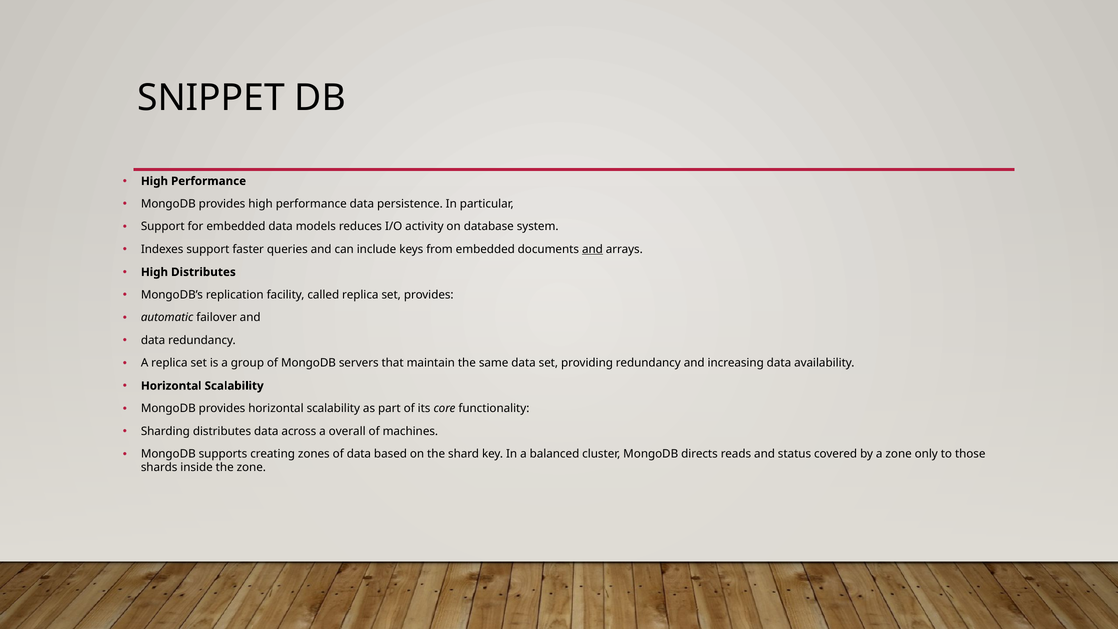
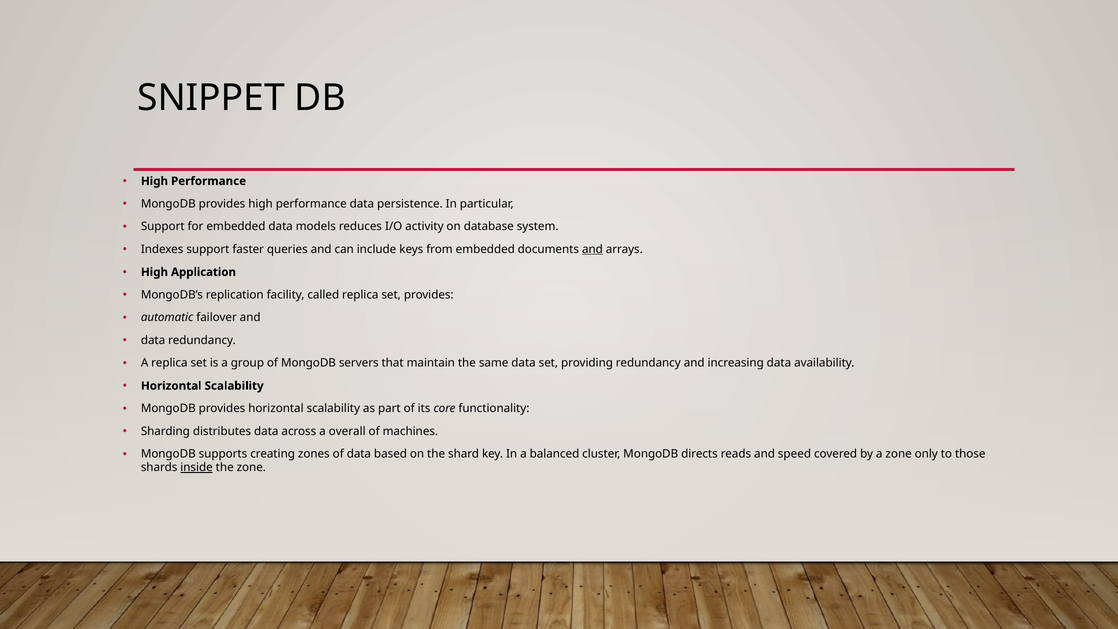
High Distributes: Distributes -> Application
status: status -> speed
inside underline: none -> present
